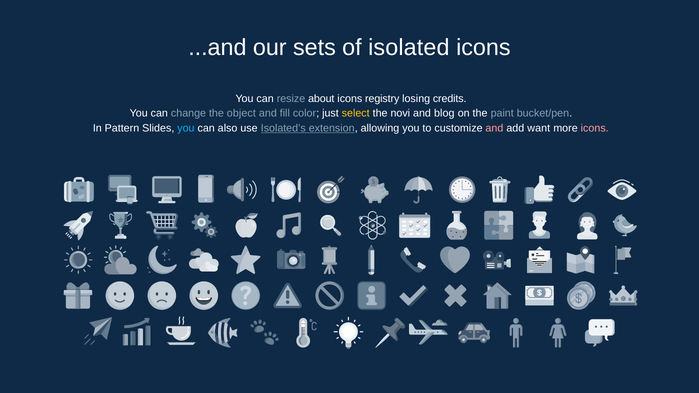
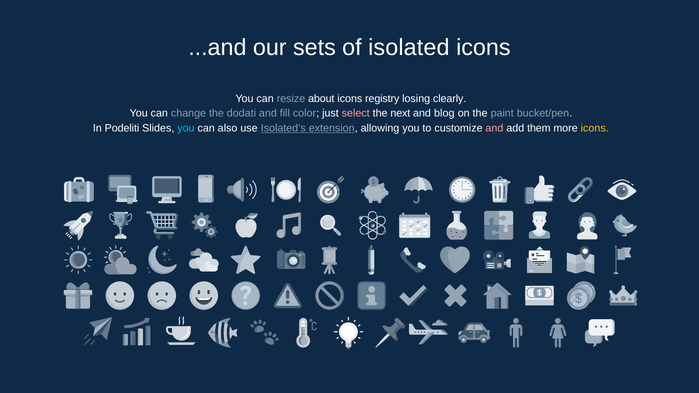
credits: credits -> clearly
object: object -> dodati
select colour: yellow -> pink
novi: novi -> next
Pattern: Pattern -> Podeliti
want: want -> them
icons at (595, 128) colour: pink -> yellow
